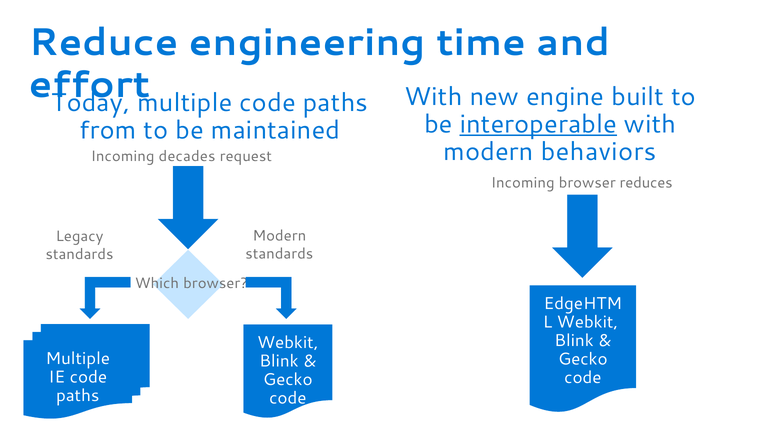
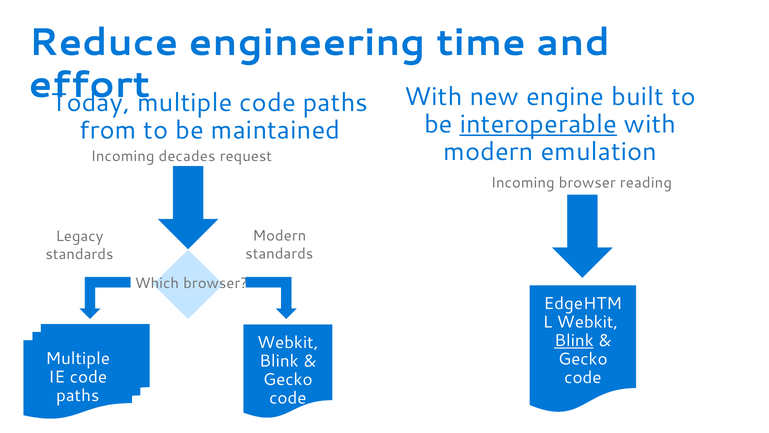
behaviors: behaviors -> emulation
reduces: reduces -> reading
Blink at (574, 340) underline: none -> present
